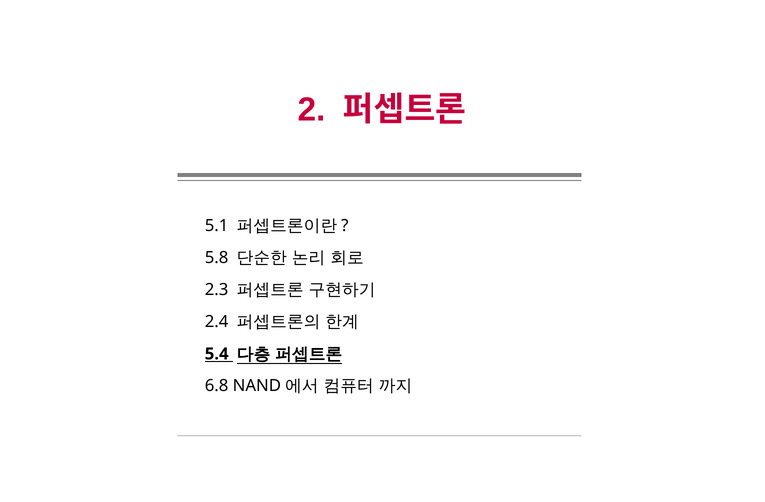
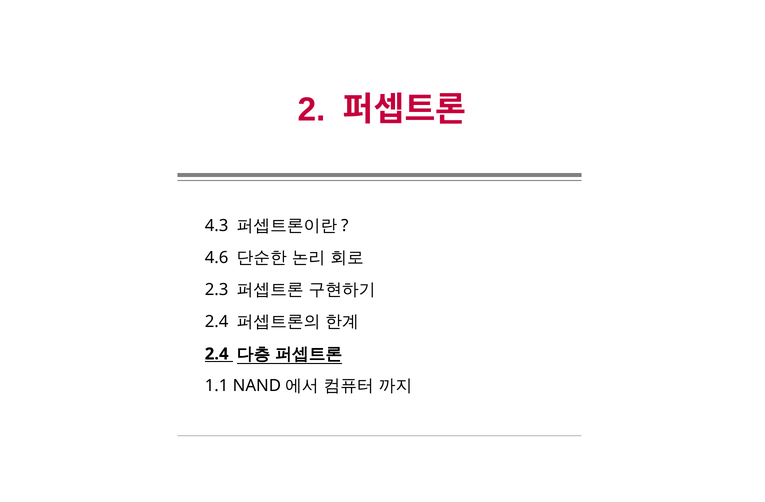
5.1: 5.1 -> 4.3
5.8: 5.8 -> 4.6
5.4 at (217, 354): 5.4 -> 2.4
6.8: 6.8 -> 1.1
